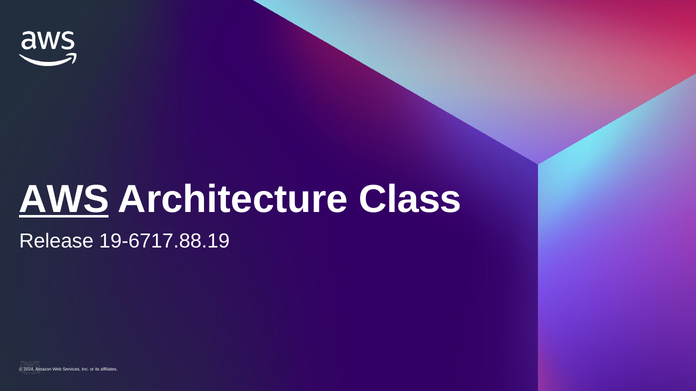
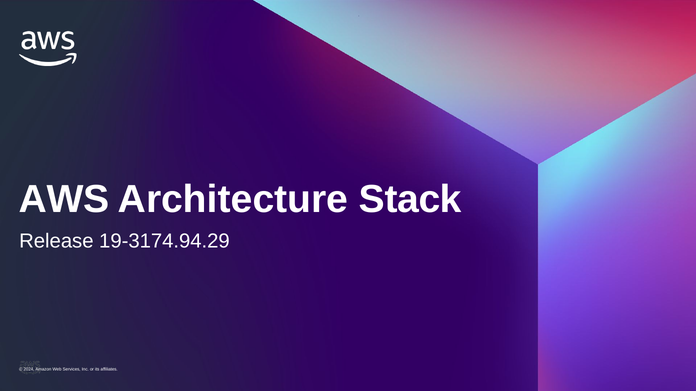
AWS underline: present -> none
Class: Class -> Stack
19-6717.88.19: 19-6717.88.19 -> 19-3174.94.29
